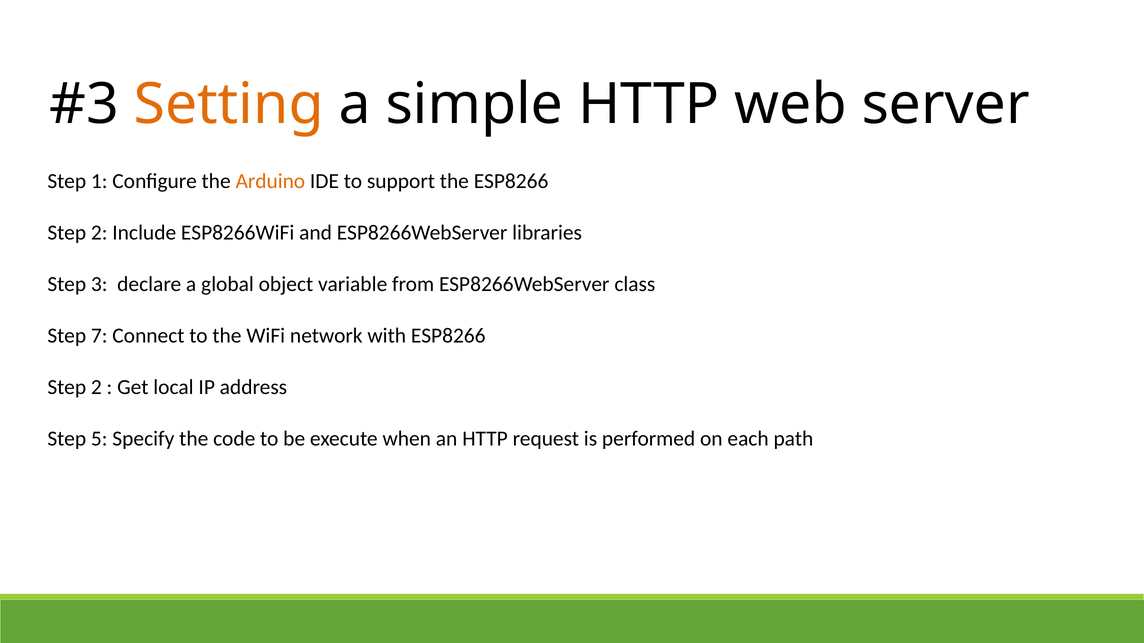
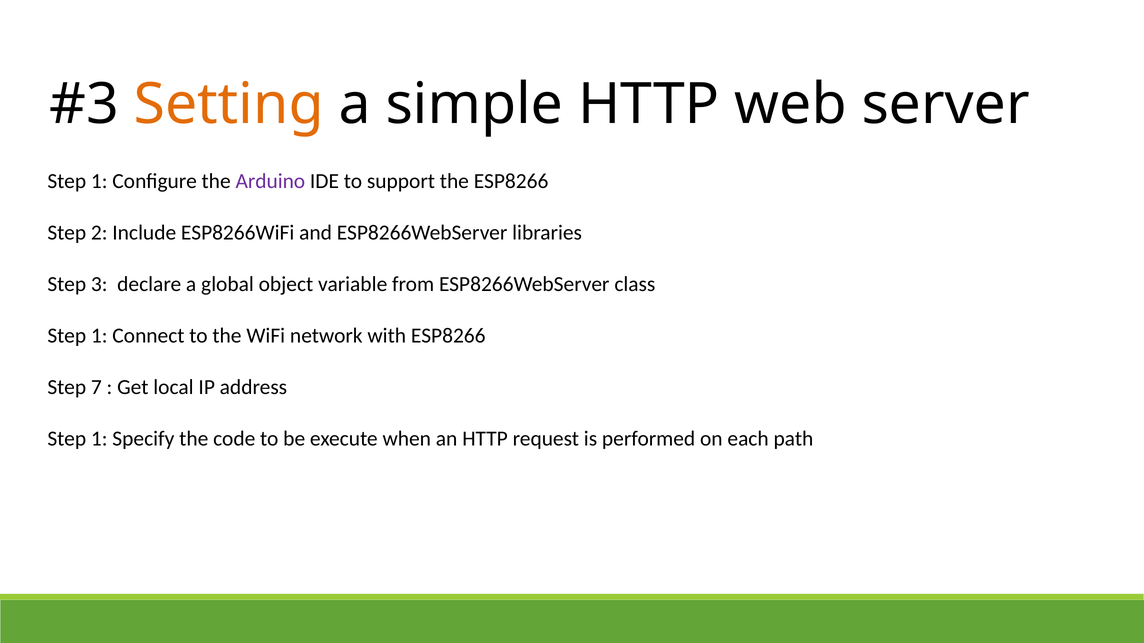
Arduino colour: orange -> purple
7 at (99, 336): 7 -> 1
2 at (96, 387): 2 -> 7
5 at (99, 439): 5 -> 1
